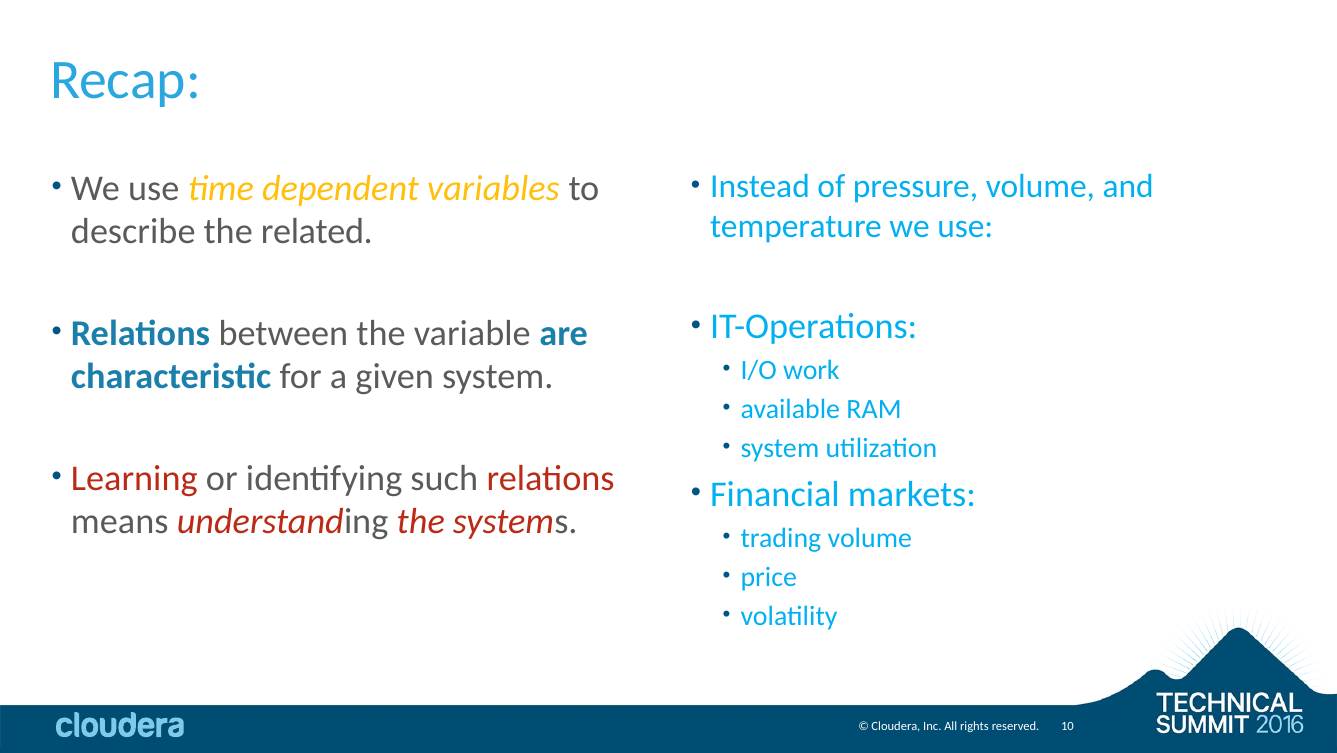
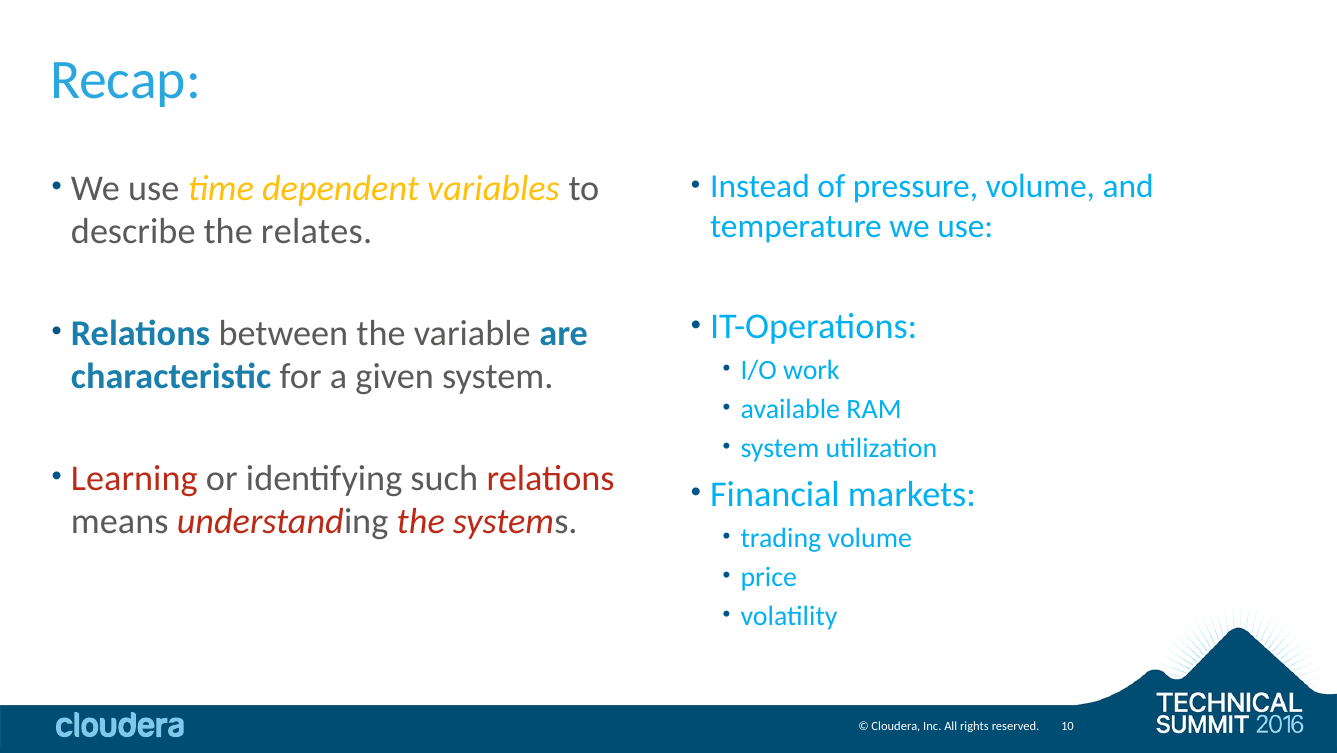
related: related -> relates
